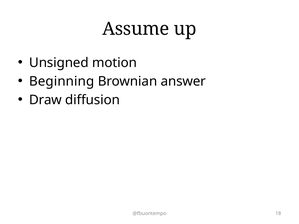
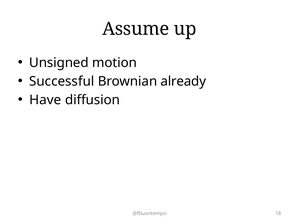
Beginning: Beginning -> Successful
answer: answer -> already
Draw: Draw -> Have
